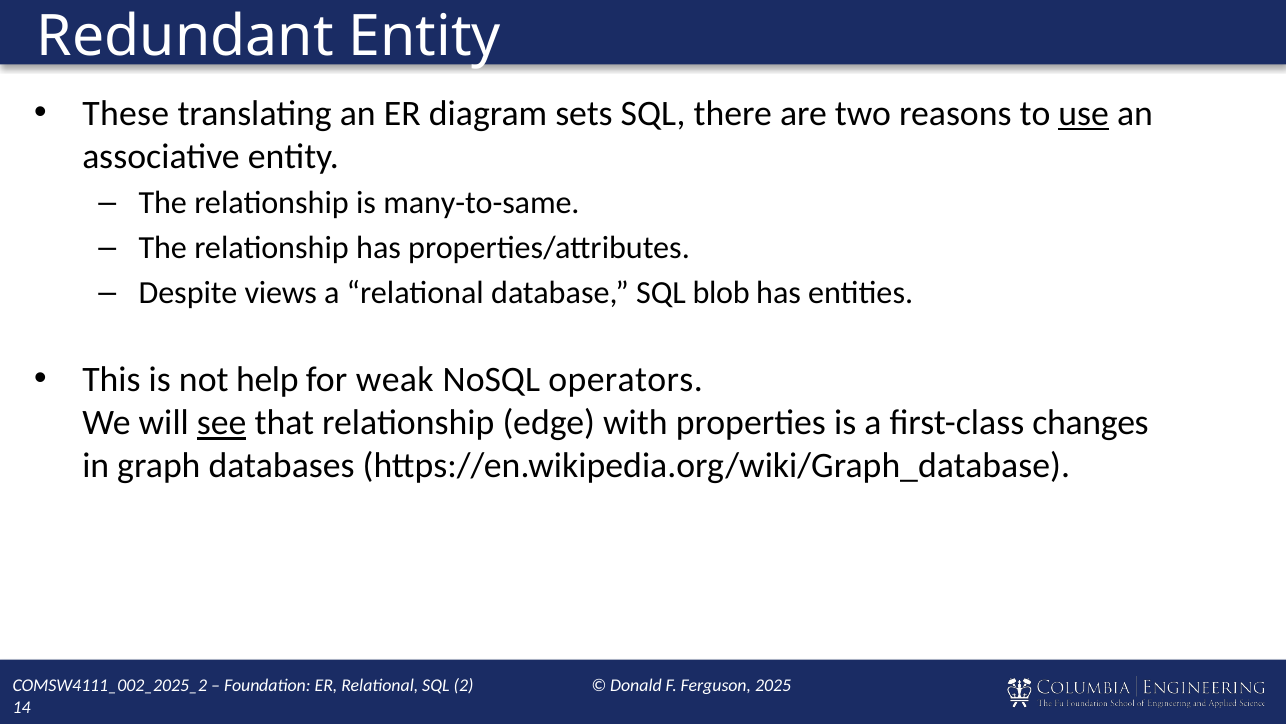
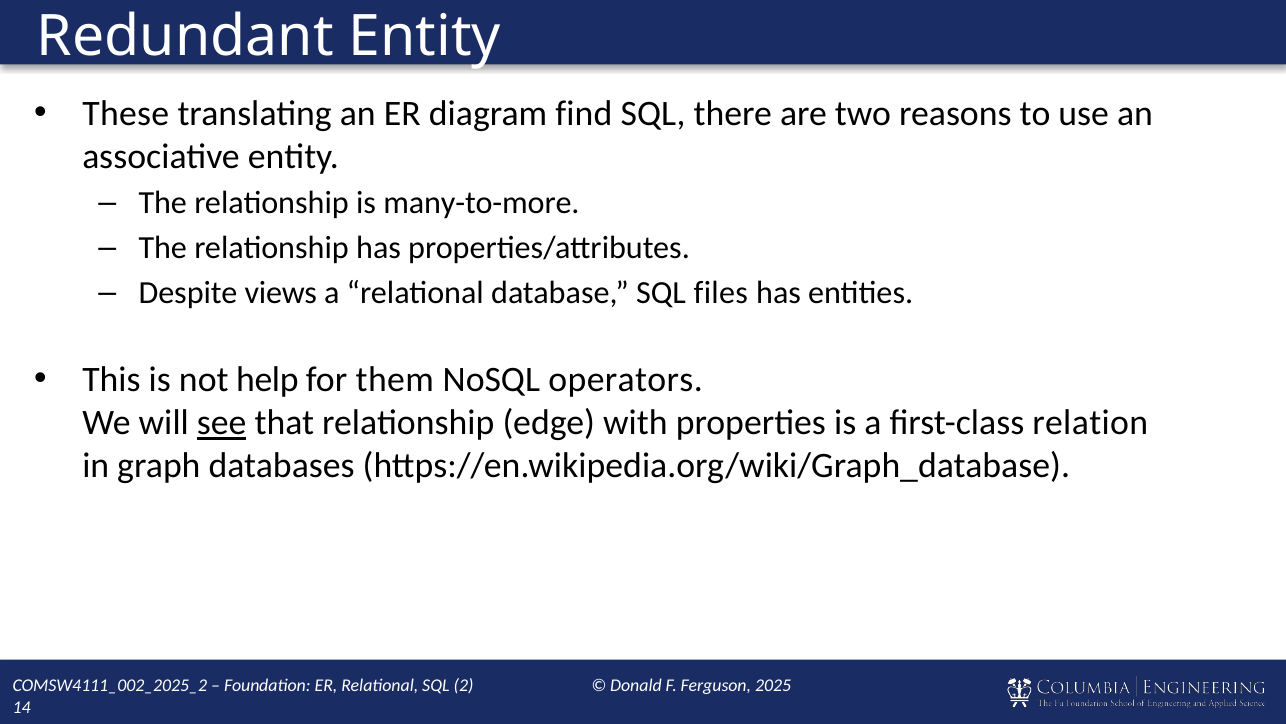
sets: sets -> find
use underline: present -> none
many-to-same: many-to-same -> many-to-more
blob: blob -> files
weak: weak -> them
changes: changes -> relation
